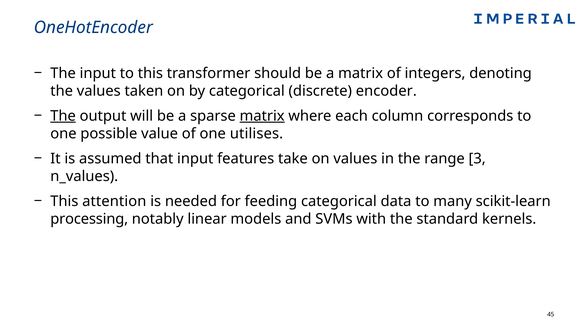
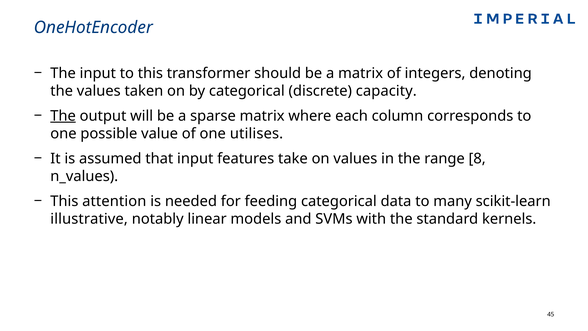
encoder: encoder -> capacity
matrix at (262, 116) underline: present -> none
3: 3 -> 8
processing: processing -> illustrative
